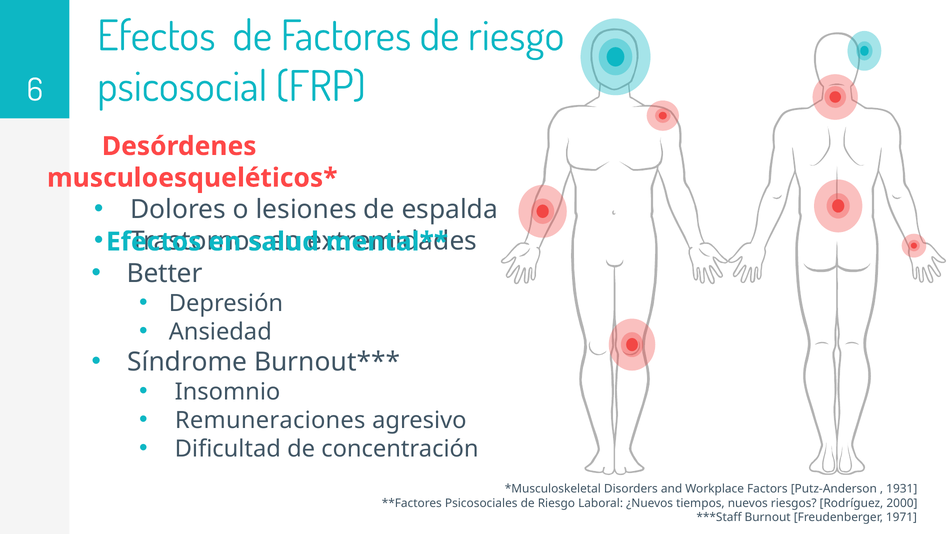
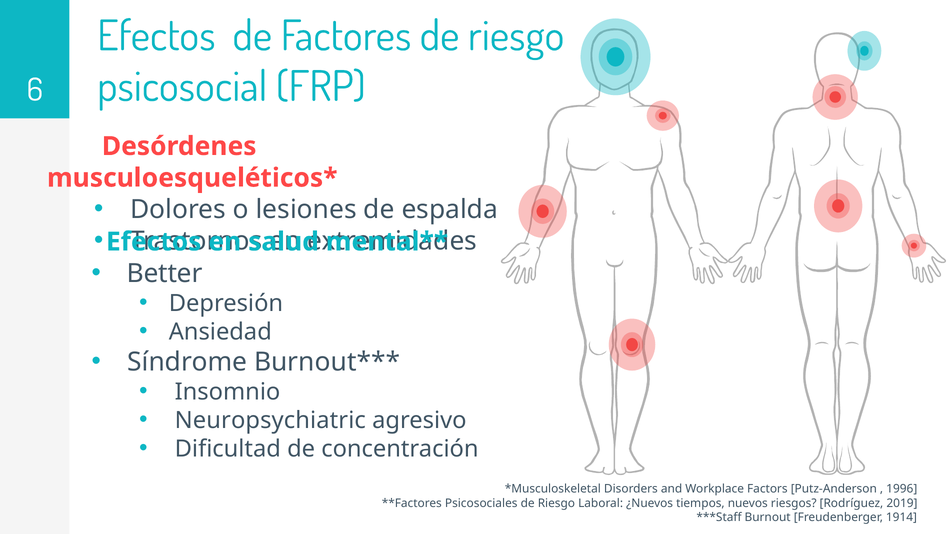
Remuneraciones: Remuneraciones -> Neuropsychiatric
1931: 1931 -> 1996
2000: 2000 -> 2019
1971: 1971 -> 1914
